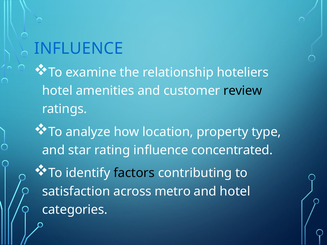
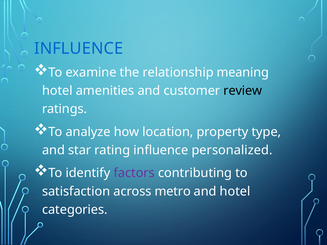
hoteliers: hoteliers -> meaning
concentrated: concentrated -> personalized
factors colour: black -> purple
